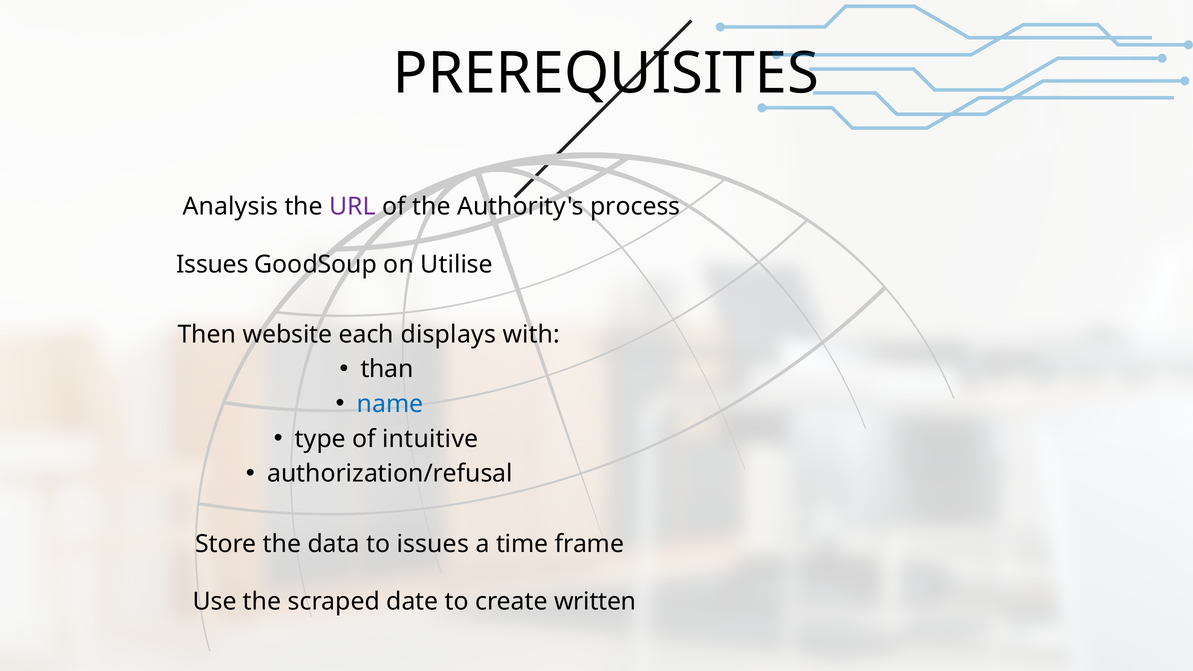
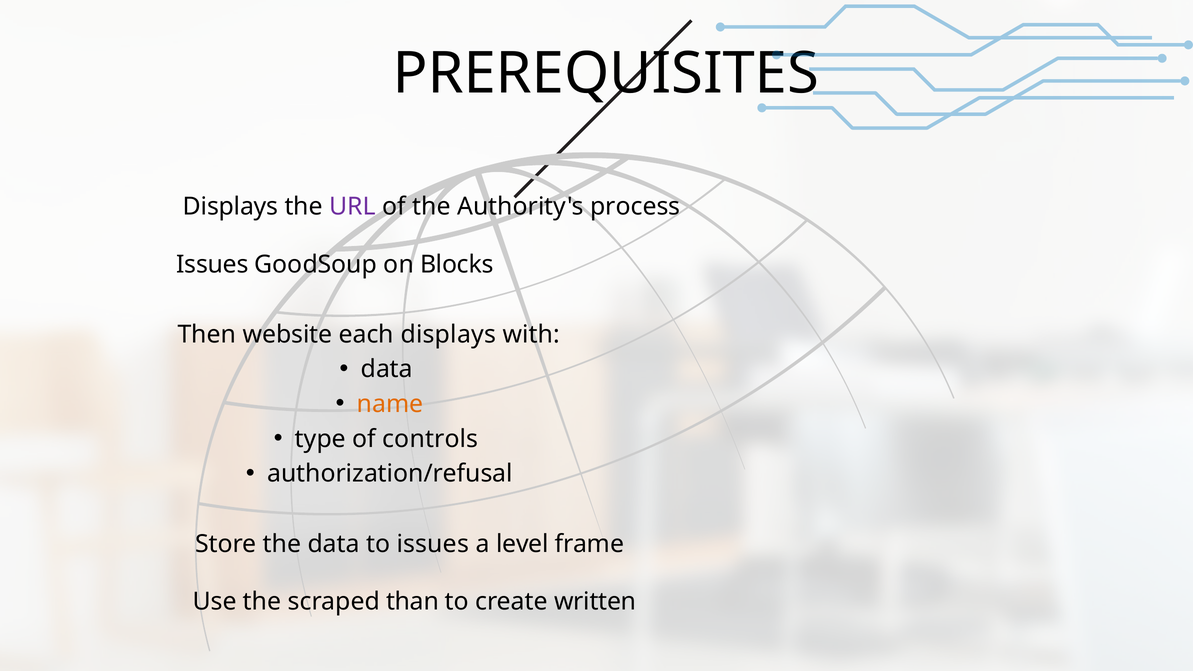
Analysis at (230, 207): Analysis -> Displays
Utilise: Utilise -> Blocks
than at (387, 369): than -> data
name colour: blue -> orange
intuitive: intuitive -> controls
time: time -> level
date: date -> than
